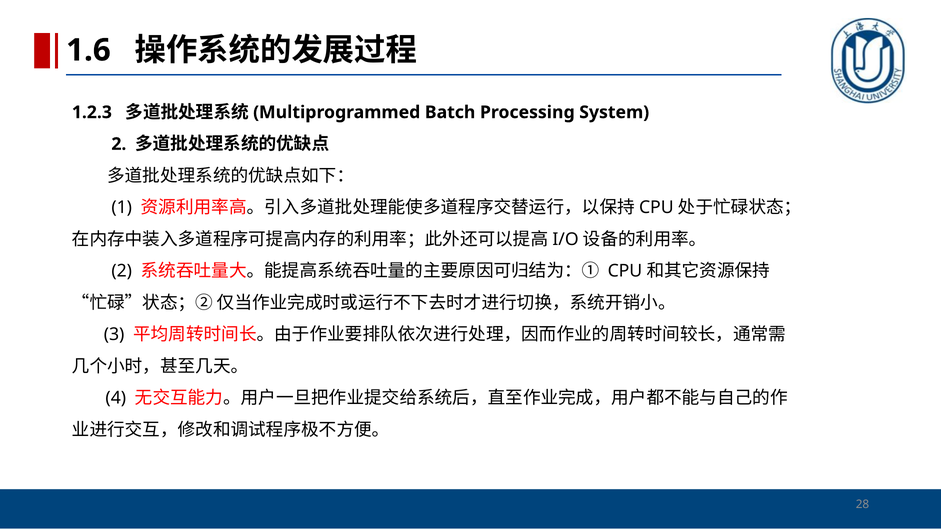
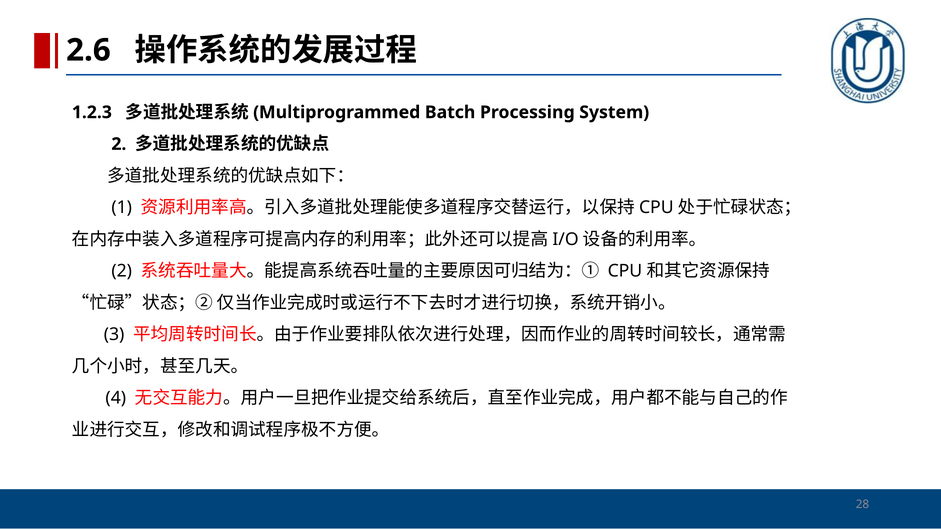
1.6: 1.6 -> 2.6
